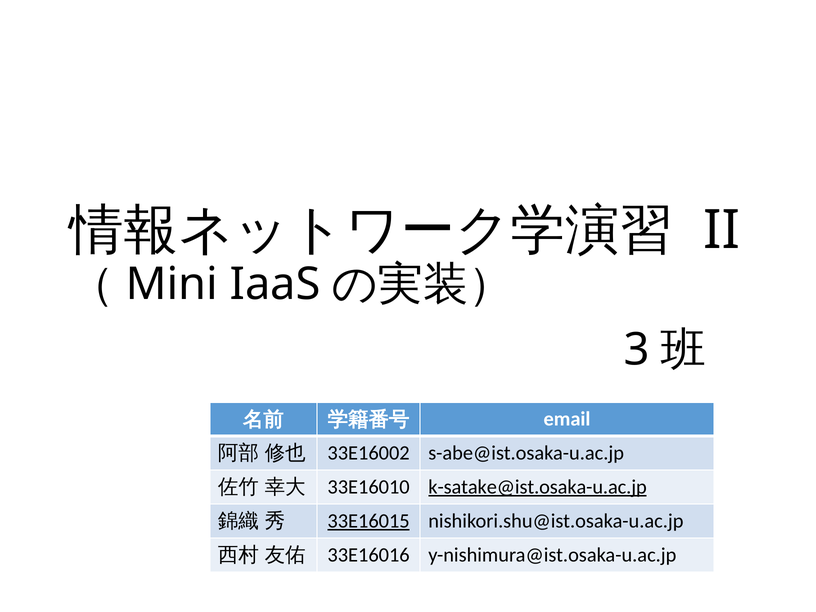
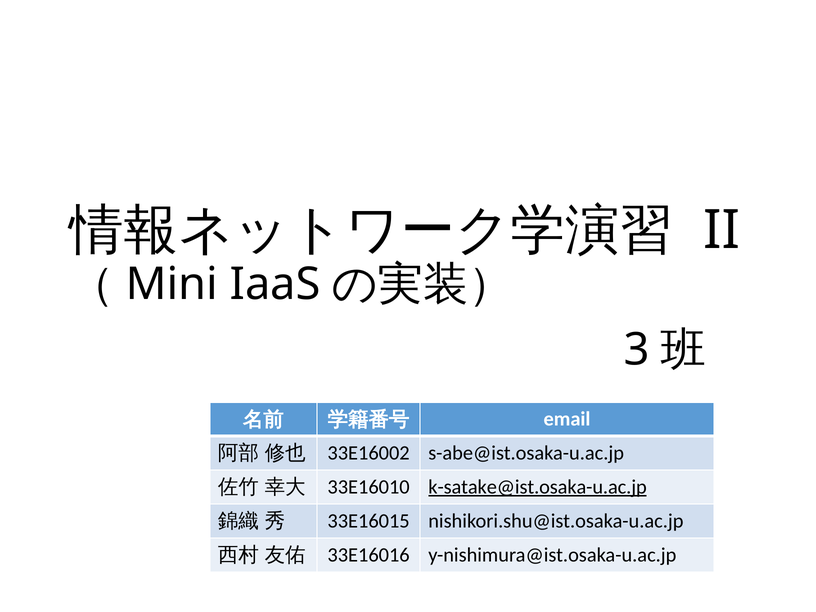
33E16015 underline: present -> none
